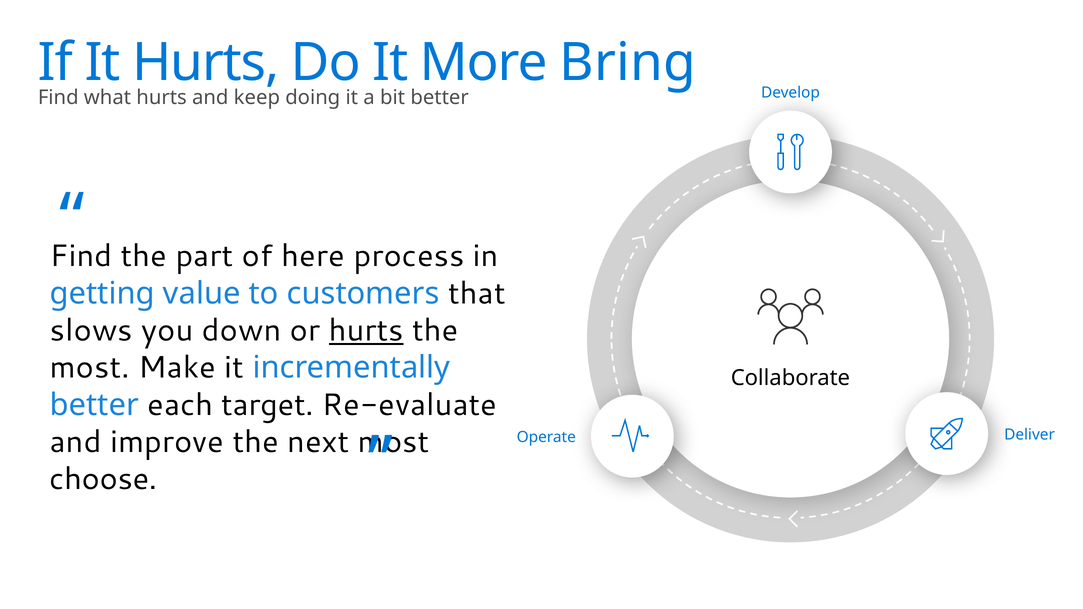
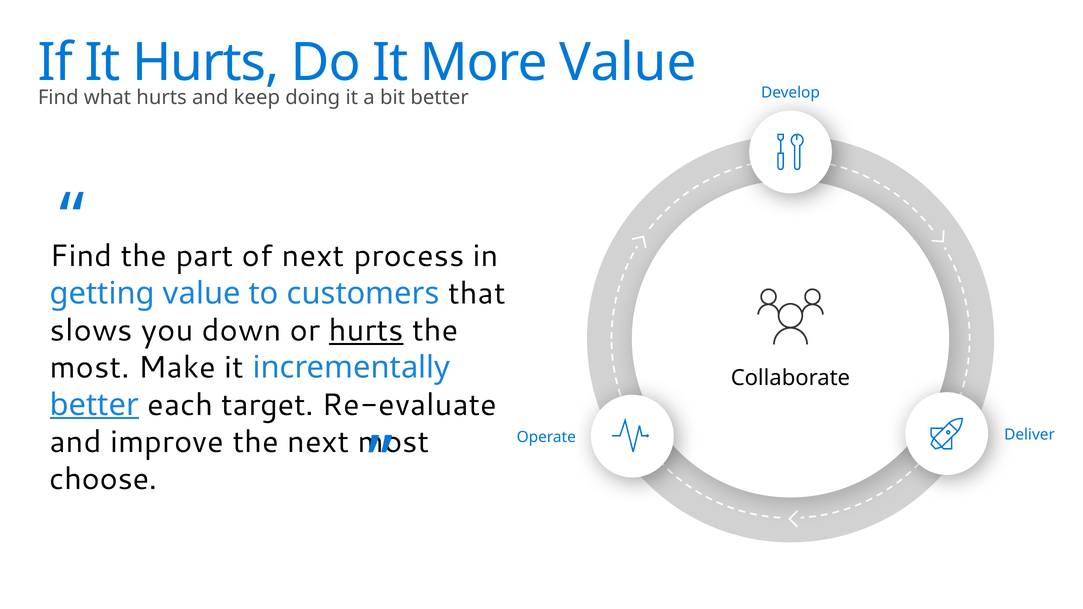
Bring at (628, 63): Bring -> Value
of here: here -> next
better at (94, 405) underline: none -> present
